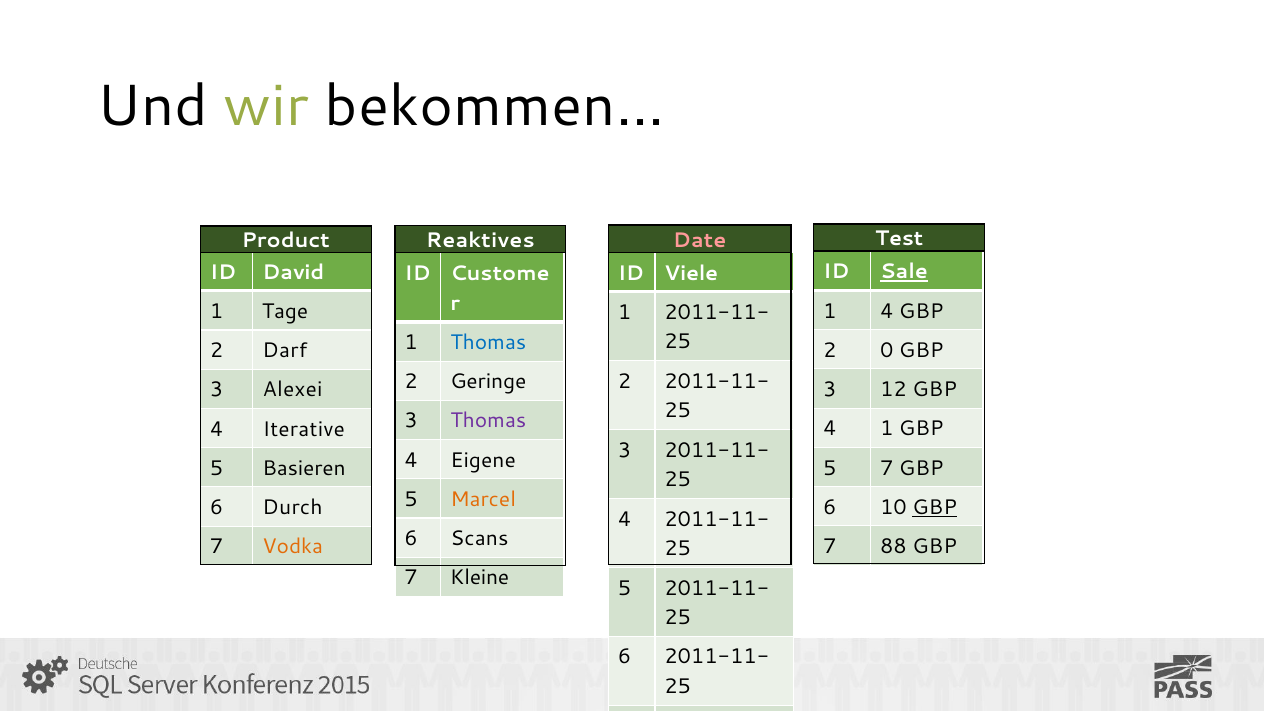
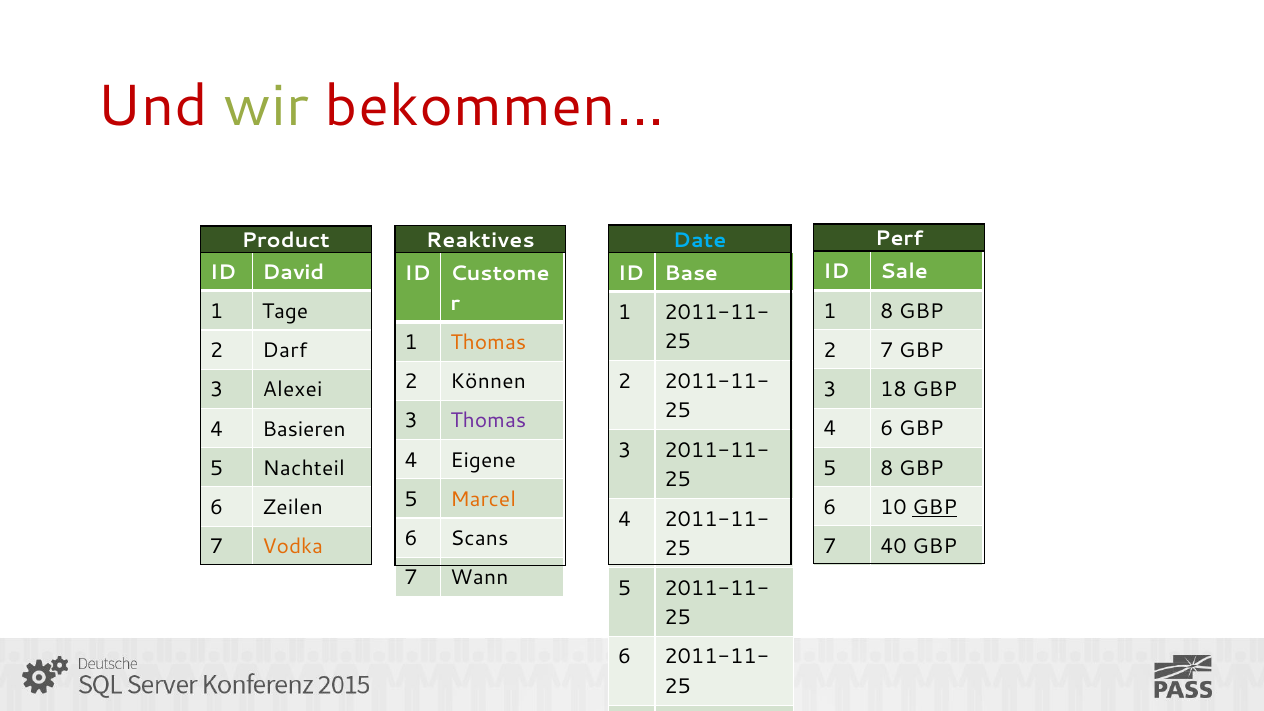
Und colour: black -> red
bekommen… colour: black -> red
Test: Test -> Perf
Date colour: pink -> light blue
Sale underline: present -> none
Viele: Viele -> Base
1 4: 4 -> 8
Thomas at (488, 343) colour: blue -> orange
2 0: 0 -> 7
Geringe: Geringe -> Können
12: 12 -> 18
4 1: 1 -> 6
Iterative: Iterative -> Basieren
5 7: 7 -> 8
Basieren: Basieren -> Nachteil
Durch: Durch -> Zeilen
88: 88 -> 40
Kleine: Kleine -> Wann
